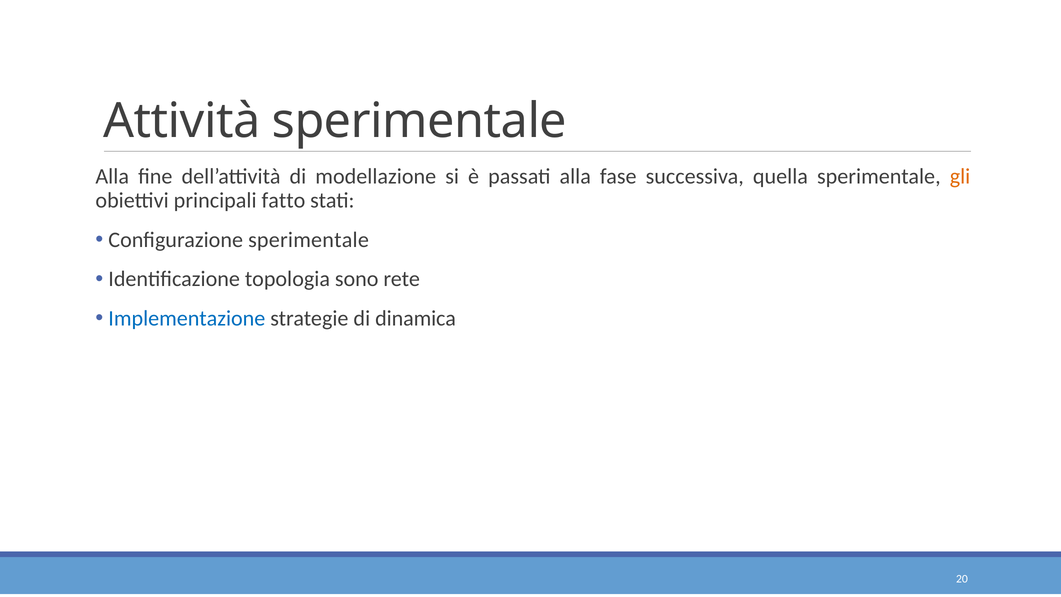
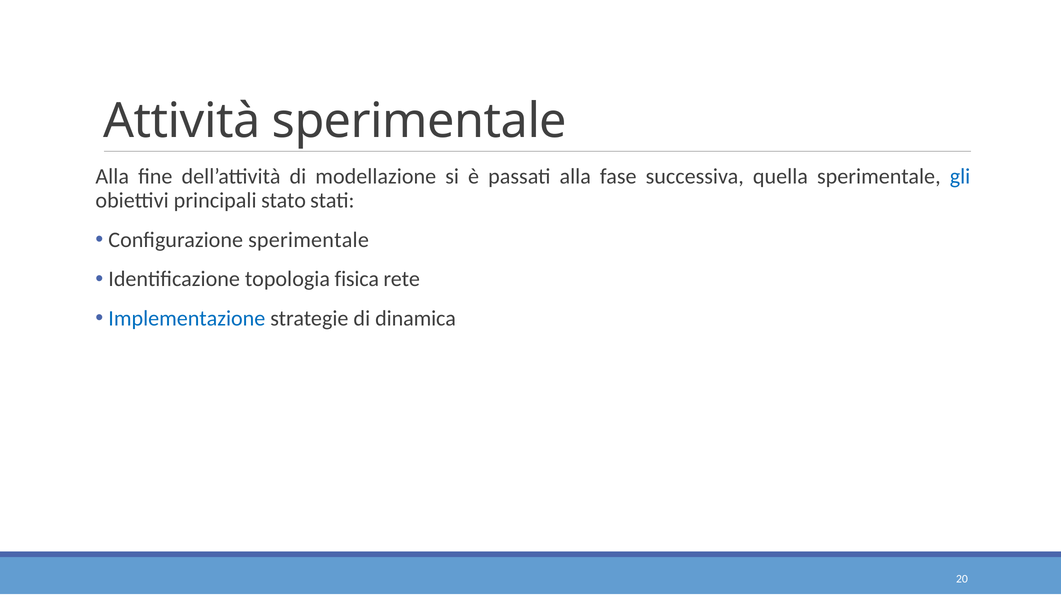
gli colour: orange -> blue
fatto: fatto -> stato
sono: sono -> fisica
